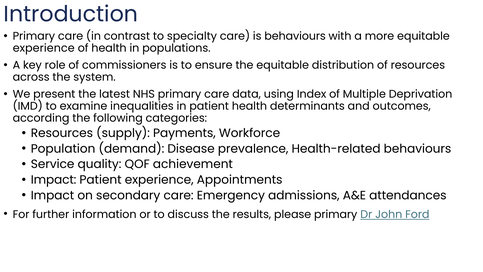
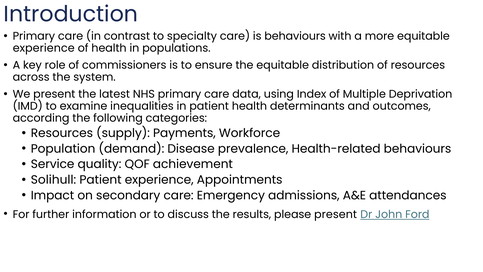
Impact at (54, 180): Impact -> Solihull
please primary: primary -> present
